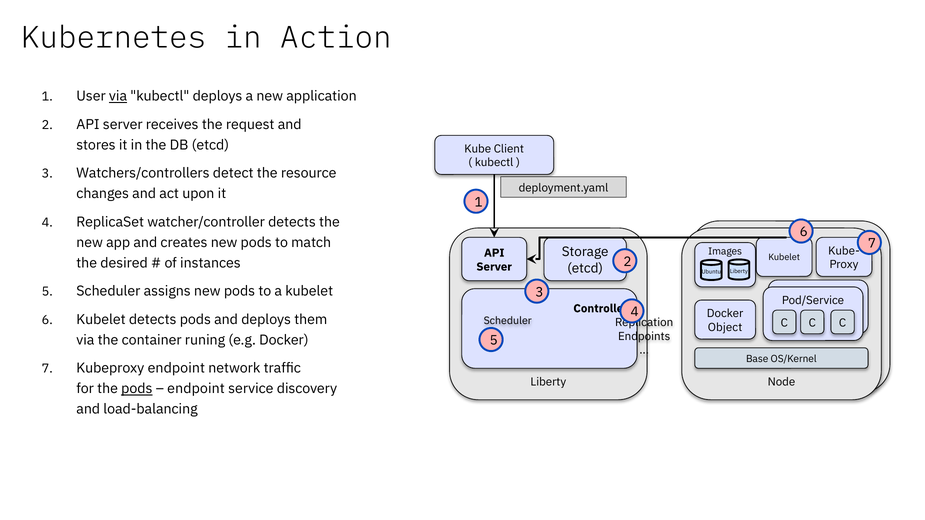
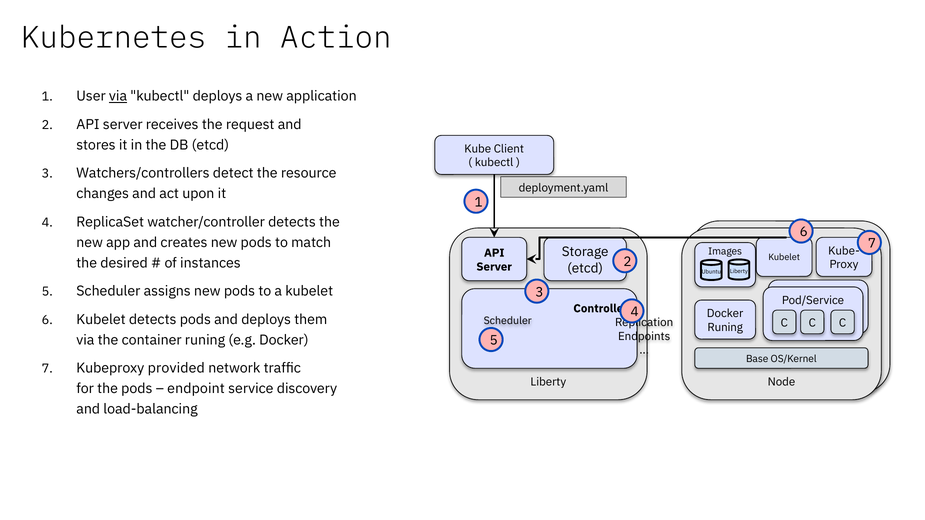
Object at (725, 328): Object -> Runing
Kubeproxy endpoint: endpoint -> provided
pods at (137, 389) underline: present -> none
